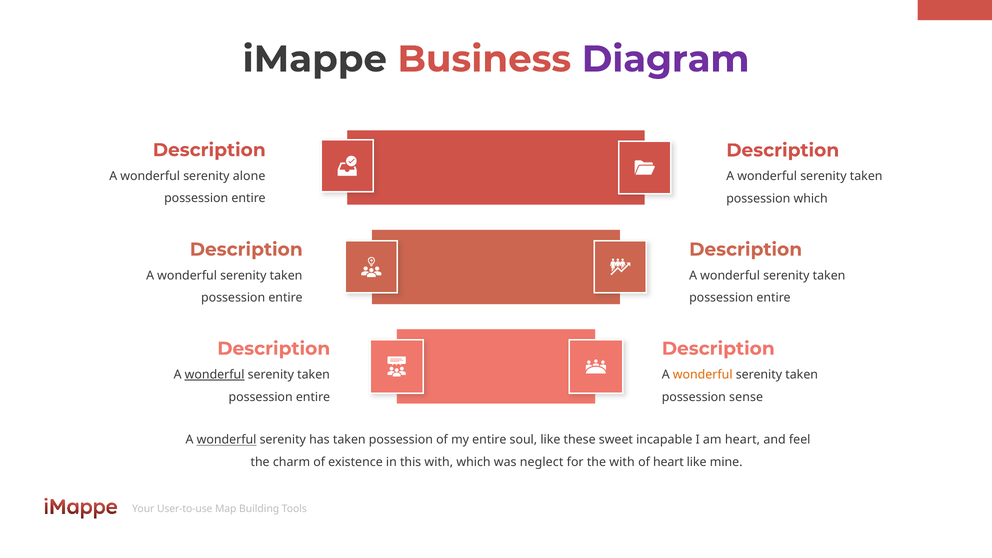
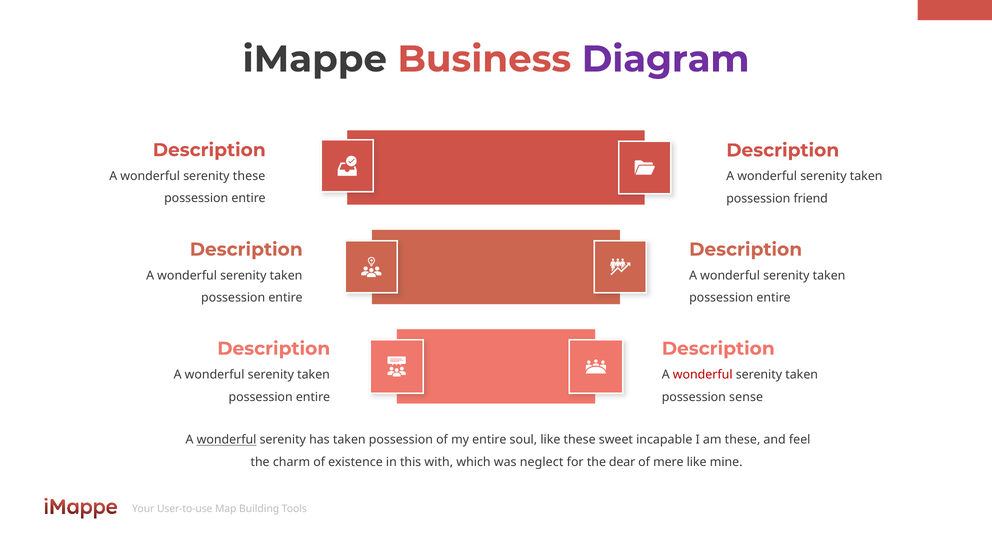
serenity alone: alone -> these
possession which: which -> friend
wonderful at (215, 375) underline: present -> none
wonderful at (703, 375) colour: orange -> red
am heart: heart -> these
the with: with -> dear
of heart: heart -> mere
